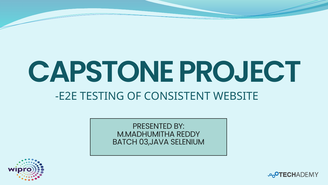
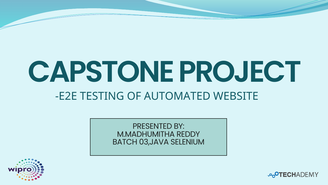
CONSISTENT: CONSISTENT -> AUTOMATED
